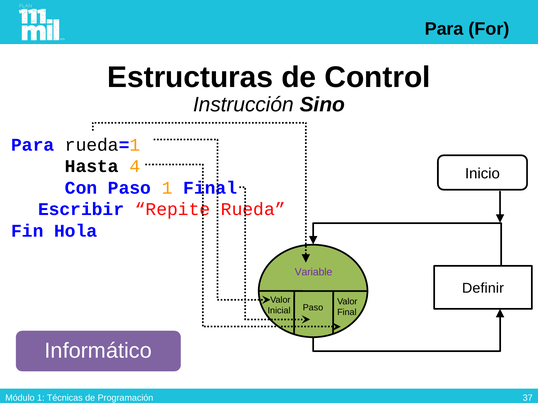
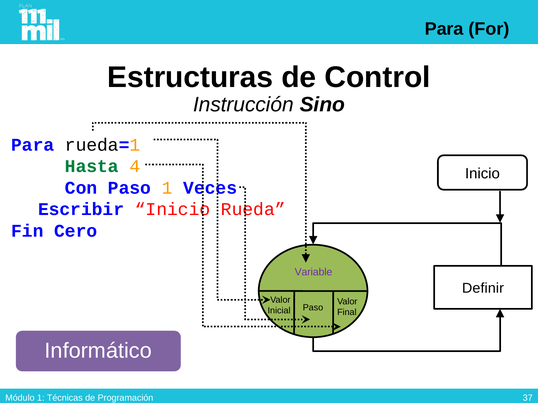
Hasta colour: black -> green
1 Final: Final -> Veces
Escribir Repite: Repite -> Inicio
Hola: Hola -> Cero
